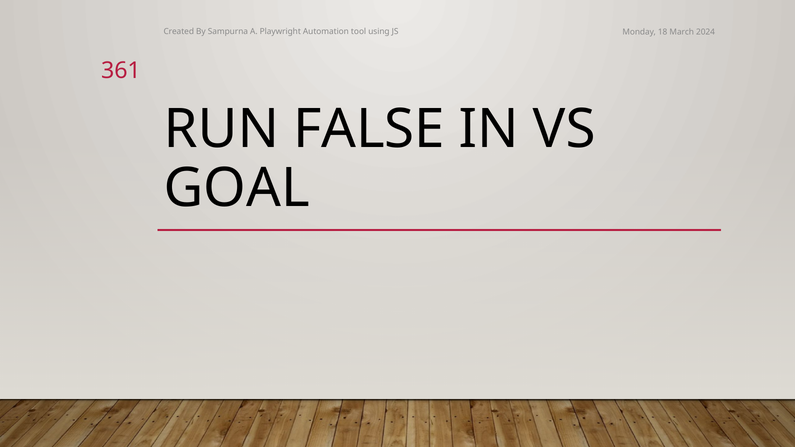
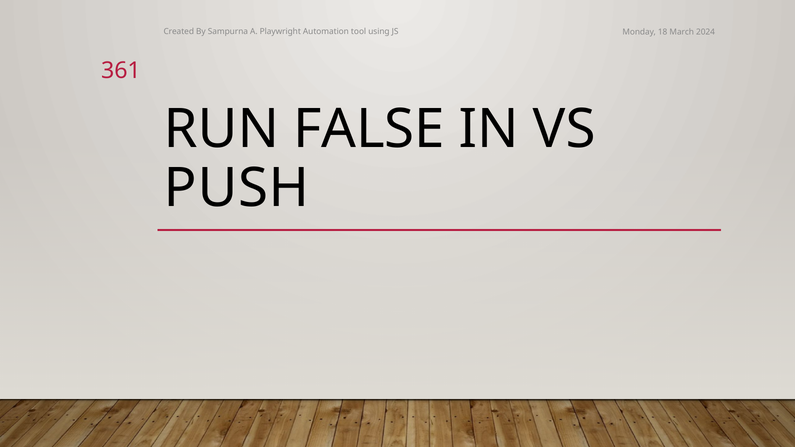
GOAL: GOAL -> PUSH
